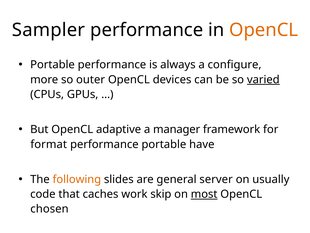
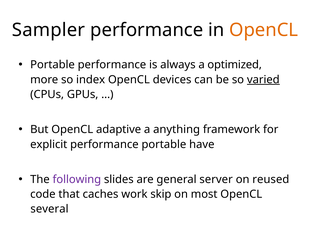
configure: configure -> optimized
outer: outer -> index
manager: manager -> anything
format: format -> explicit
following colour: orange -> purple
usually: usually -> reused
most underline: present -> none
chosen: chosen -> several
